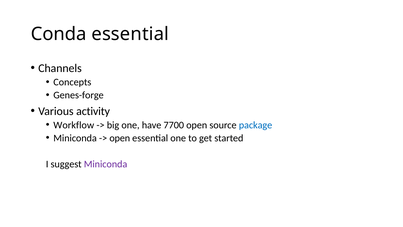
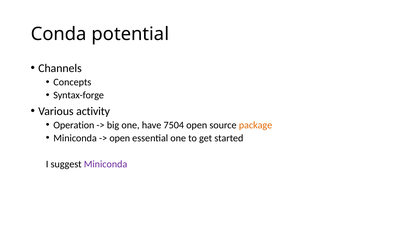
Conda essential: essential -> potential
Genes-forge: Genes-forge -> Syntax-forge
Workflow: Workflow -> Operation
7700: 7700 -> 7504
package colour: blue -> orange
